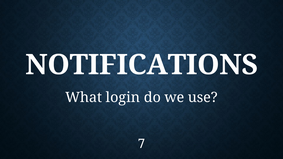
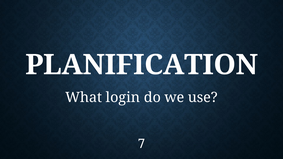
NOTIFICATIONS: NOTIFICATIONS -> PLANIFICATION
